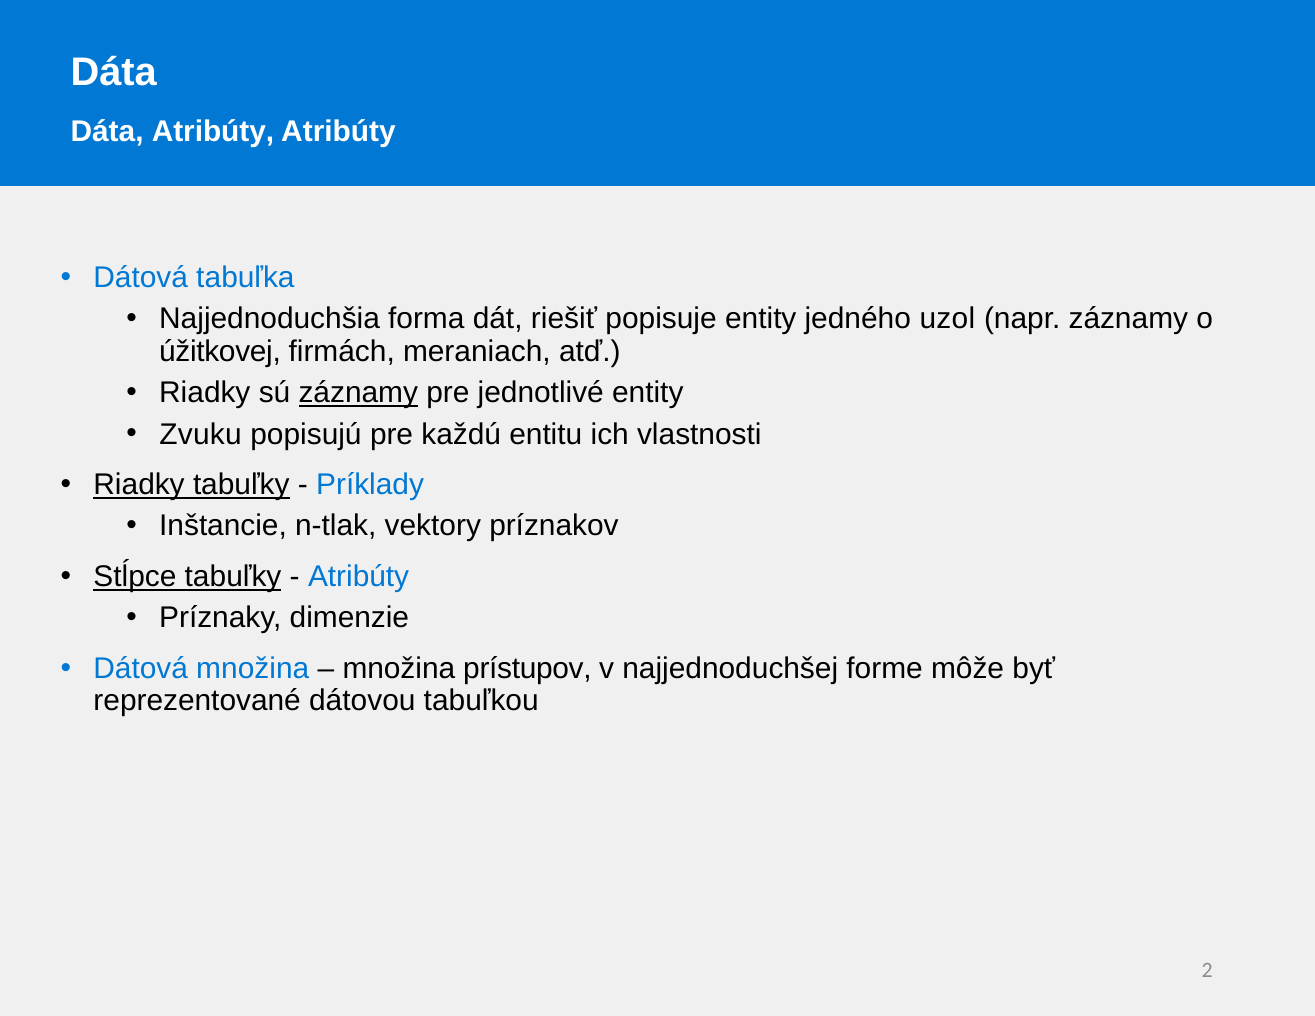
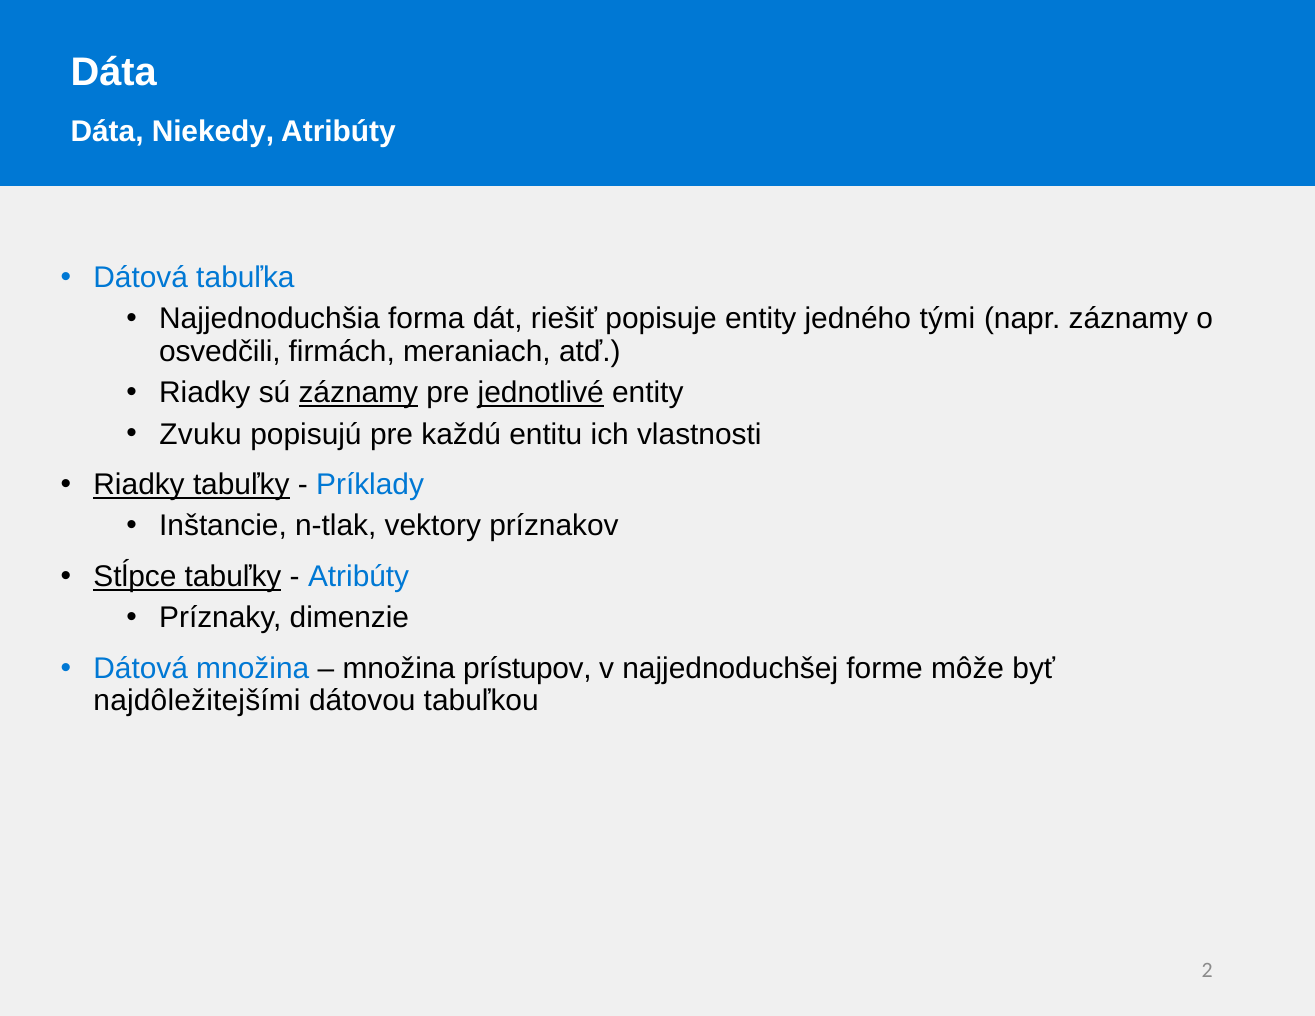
Dáta Atribúty: Atribúty -> Niekedy
uzol: uzol -> tými
úžitkovej: úžitkovej -> osvedčili
jednotlivé underline: none -> present
reprezentované: reprezentované -> najdôležitejšími
